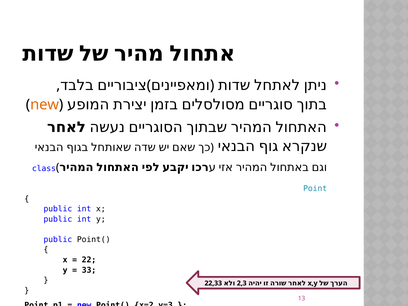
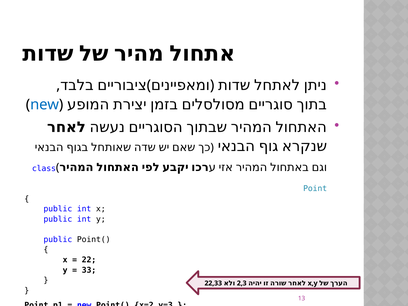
new at (45, 105) colour: orange -> blue
